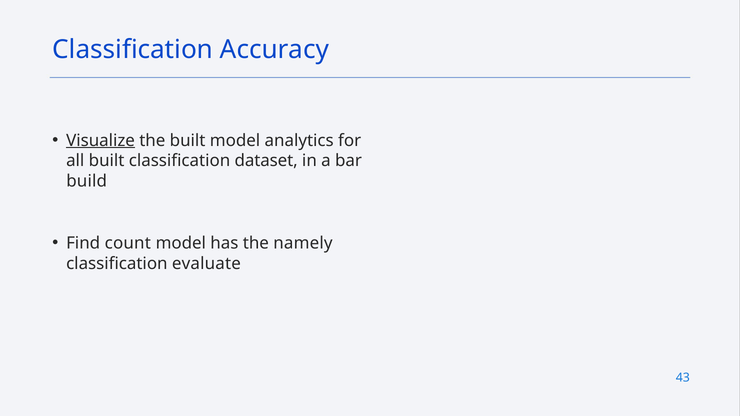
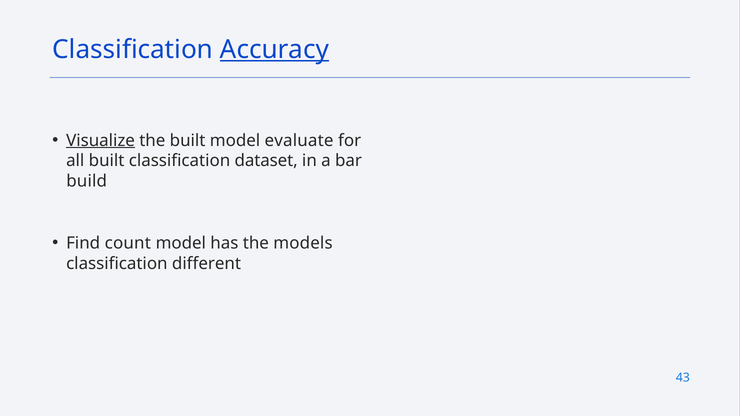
Accuracy underline: none -> present
analytics: analytics -> evaluate
namely: namely -> models
evaluate: evaluate -> different
